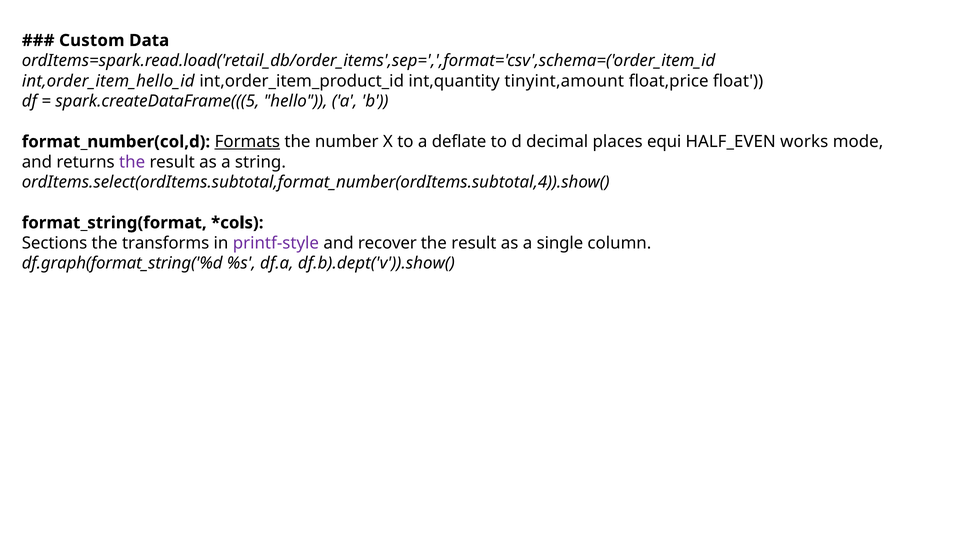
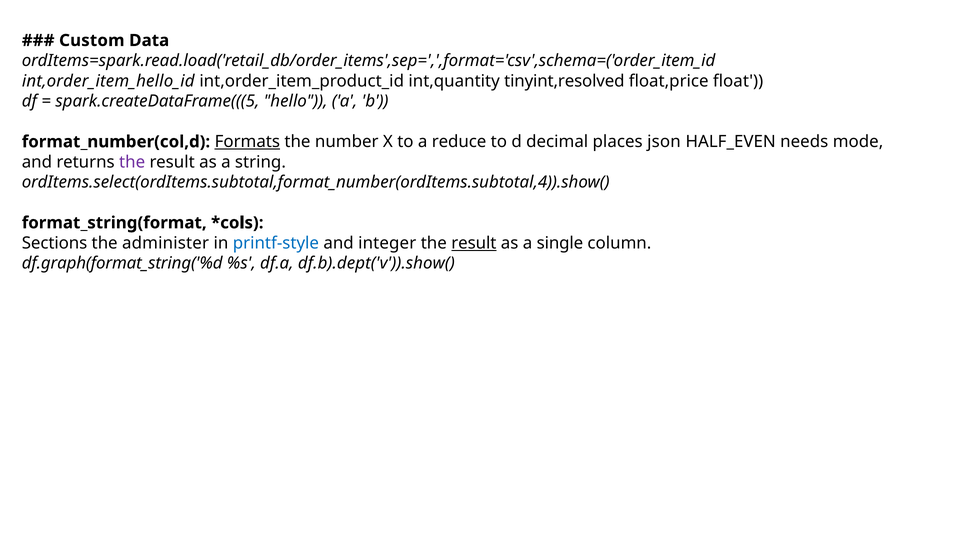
tinyint,amount: tinyint,amount -> tinyint,resolved
deflate: deflate -> reduce
equi: equi -> json
works: works -> needs
transforms: transforms -> administer
printf-style colour: purple -> blue
recover: recover -> integer
result at (474, 243) underline: none -> present
